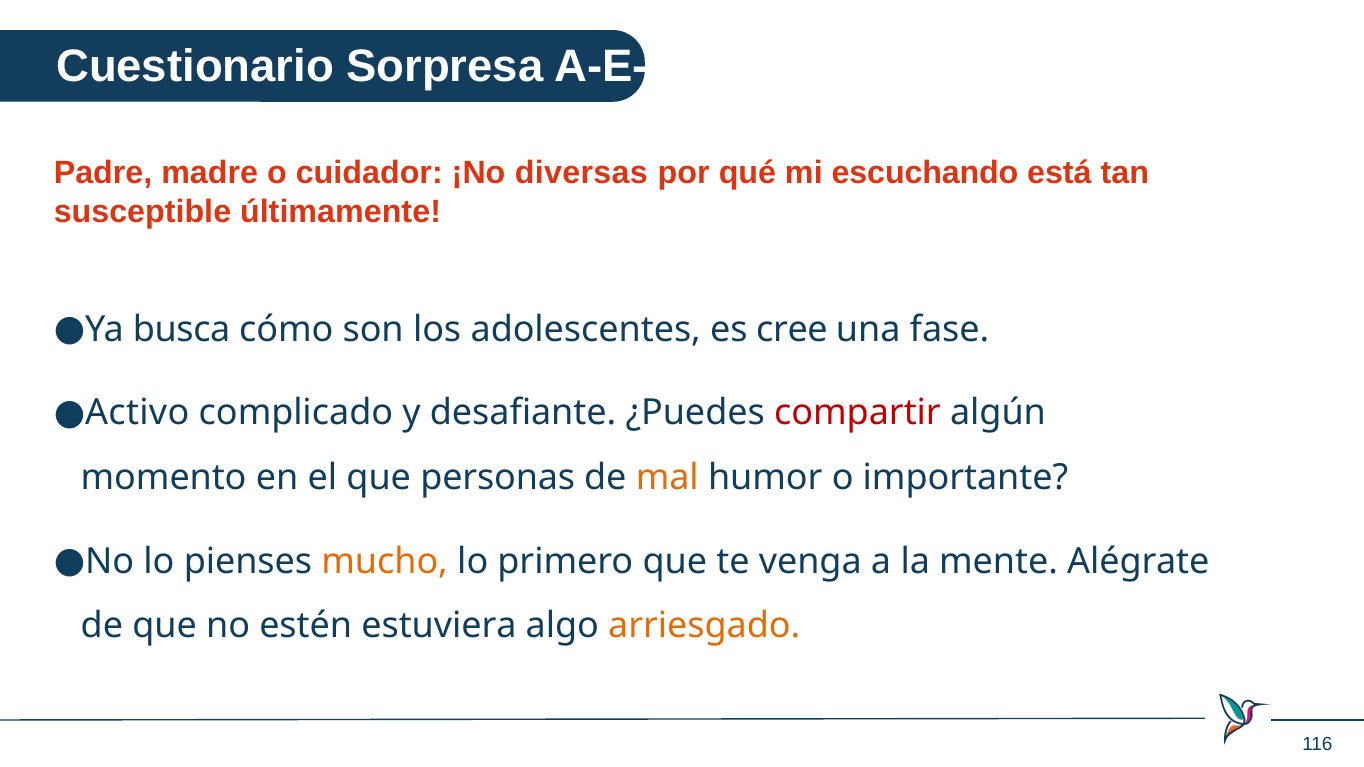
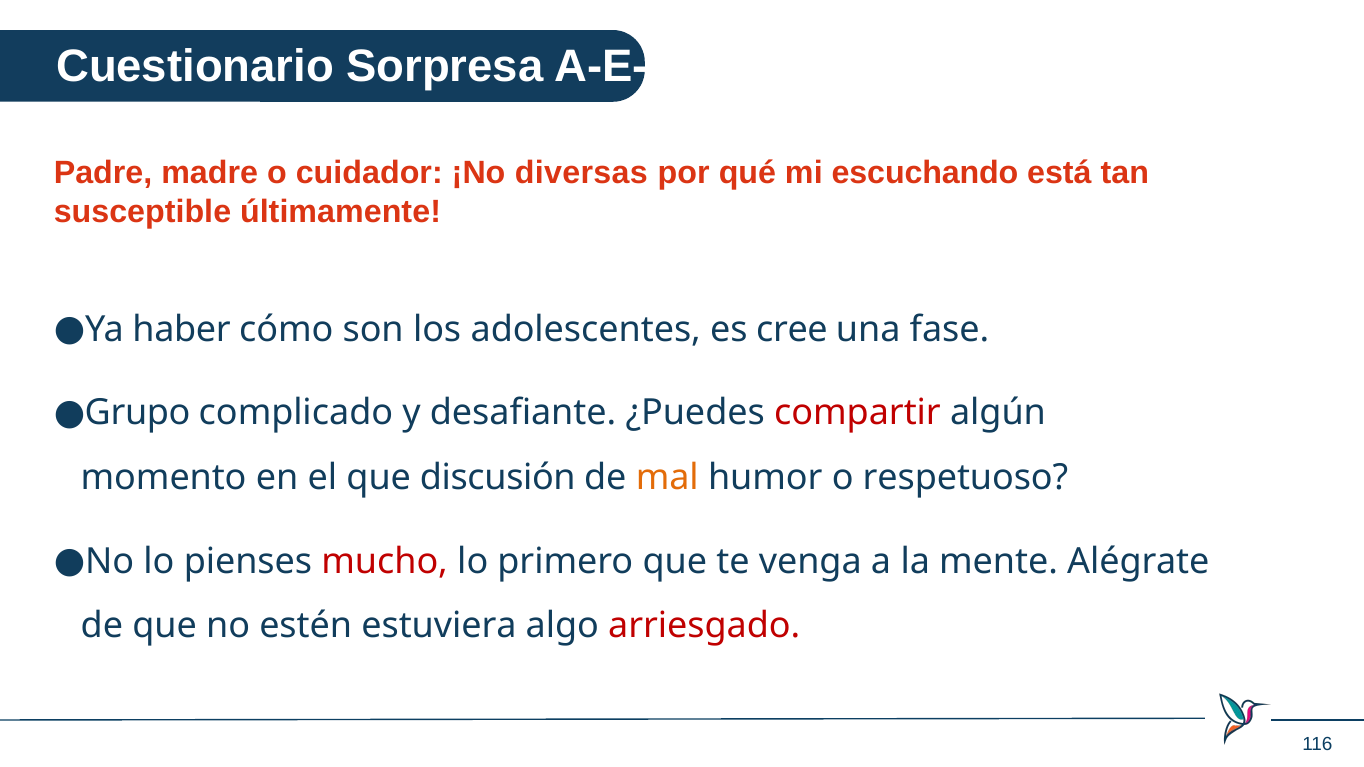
busca: busca -> haber
Activo: Activo -> Grupo
personas: personas -> discusión
importante: importante -> respetuoso
mucho colour: orange -> red
arriesgado colour: orange -> red
